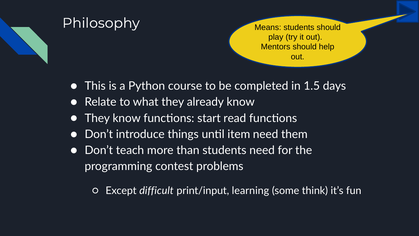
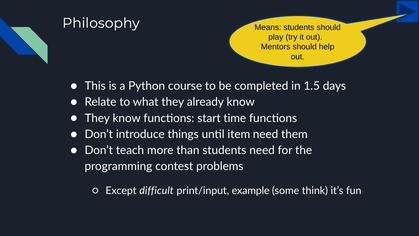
read: read -> time
learning: learning -> example
